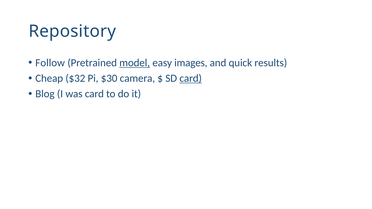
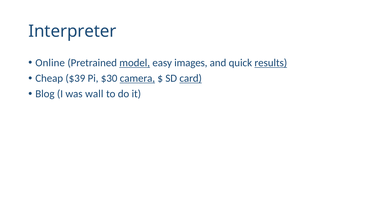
Repository: Repository -> Interpreter
Follow: Follow -> Online
results underline: none -> present
$32: $32 -> $39
camera underline: none -> present
was card: card -> wall
